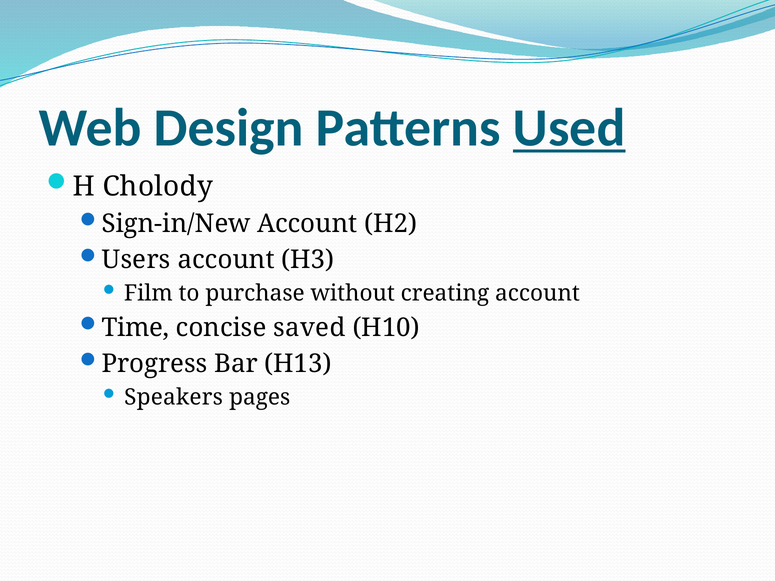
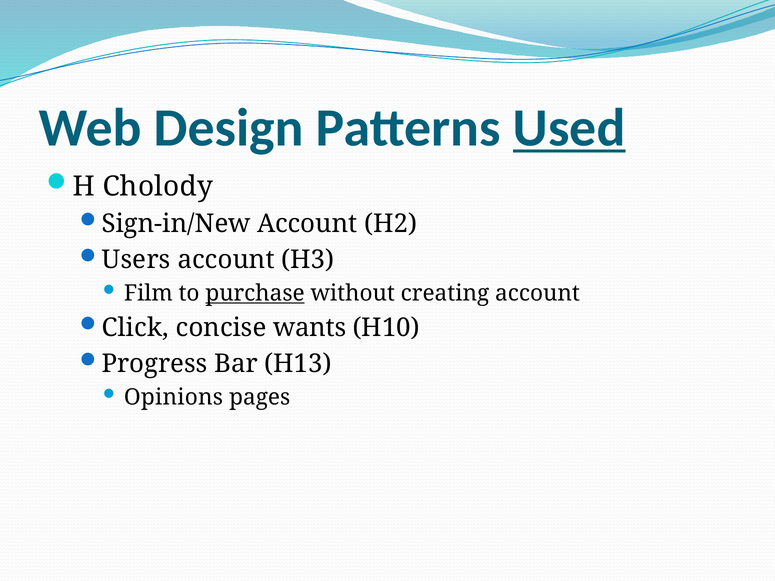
purchase underline: none -> present
Time: Time -> Click
saved: saved -> wants
Speakers: Speakers -> Opinions
